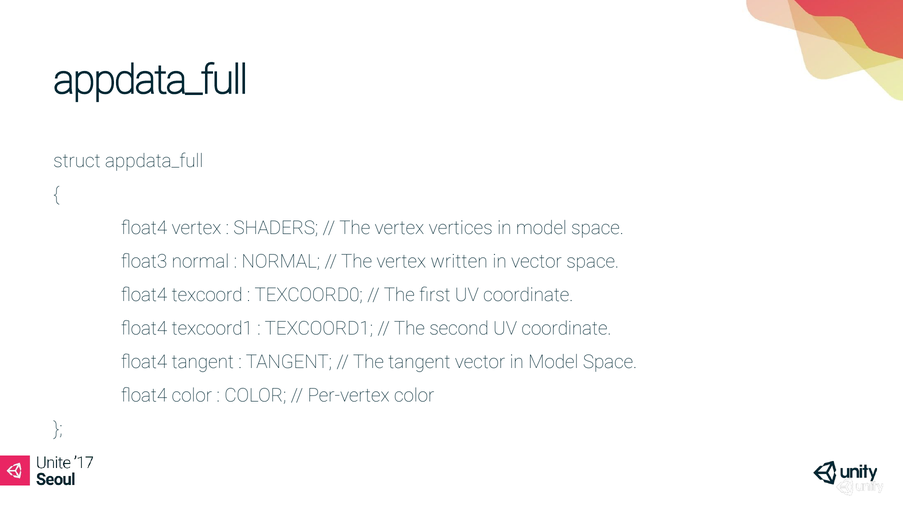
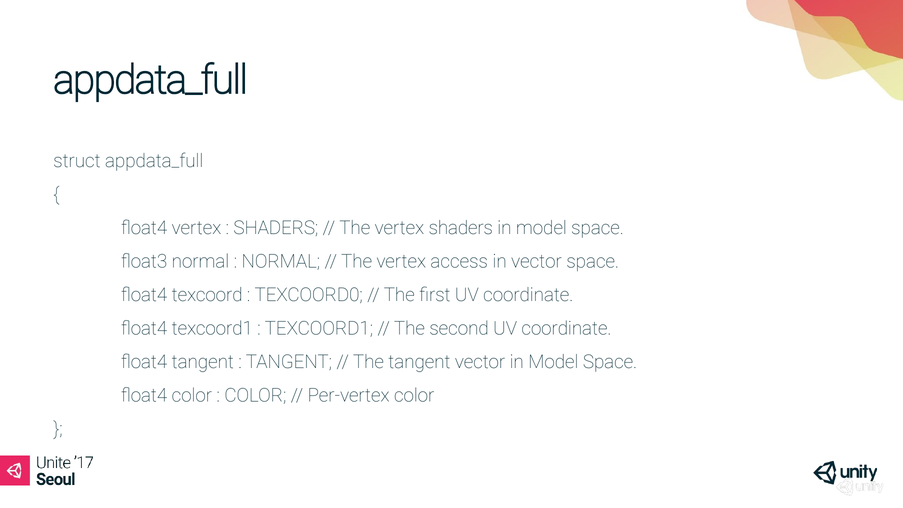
vertex vertices: vertices -> shaders
written: written -> access
